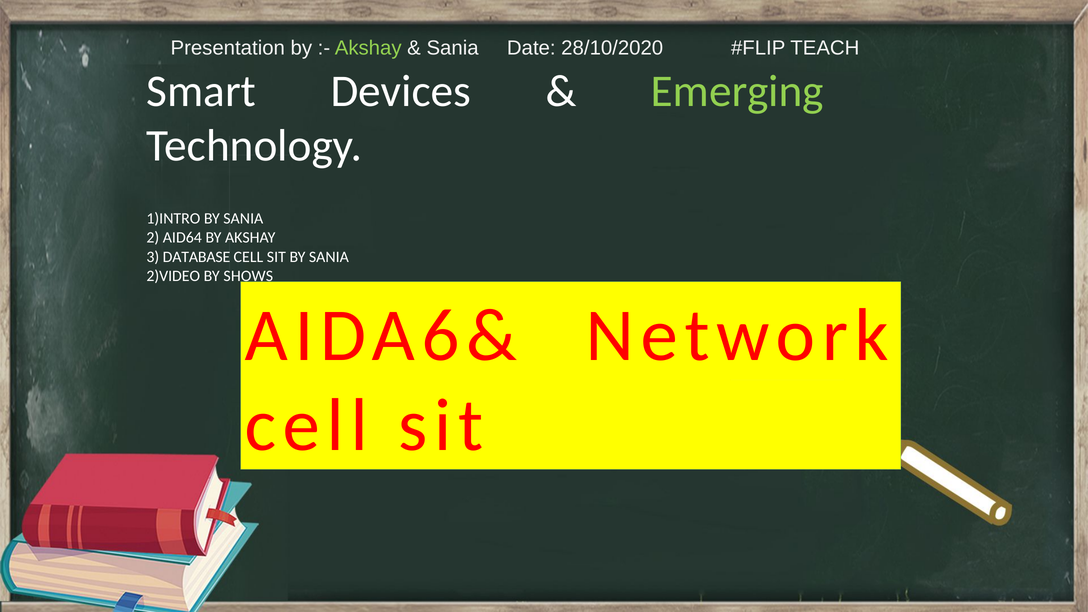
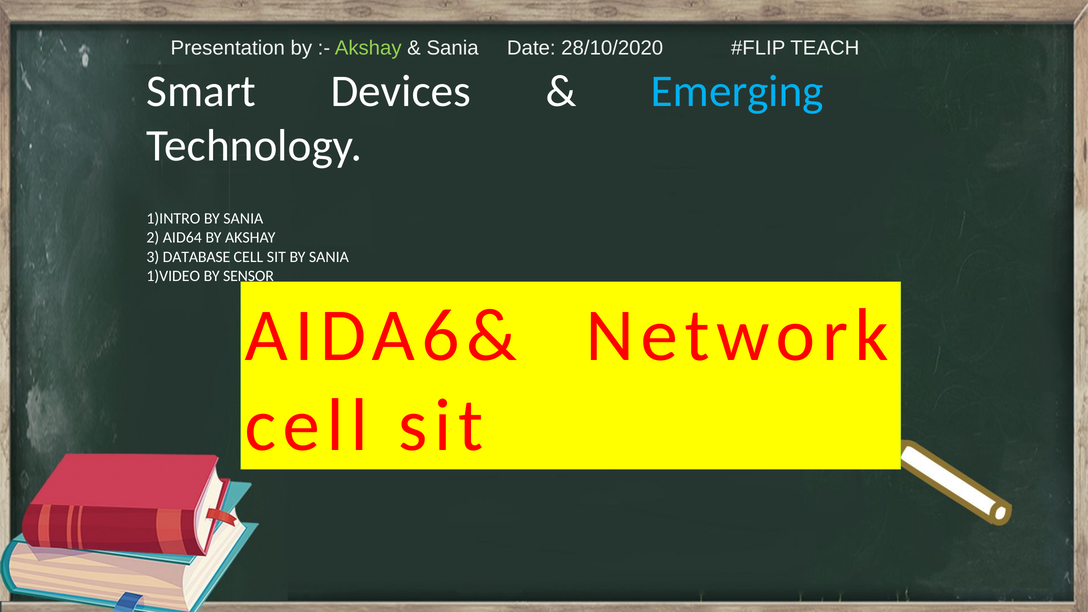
Emerging colour: light green -> light blue
2)VIDEO: 2)VIDEO -> 1)VIDEO
SHOWS: SHOWS -> SENSOR
